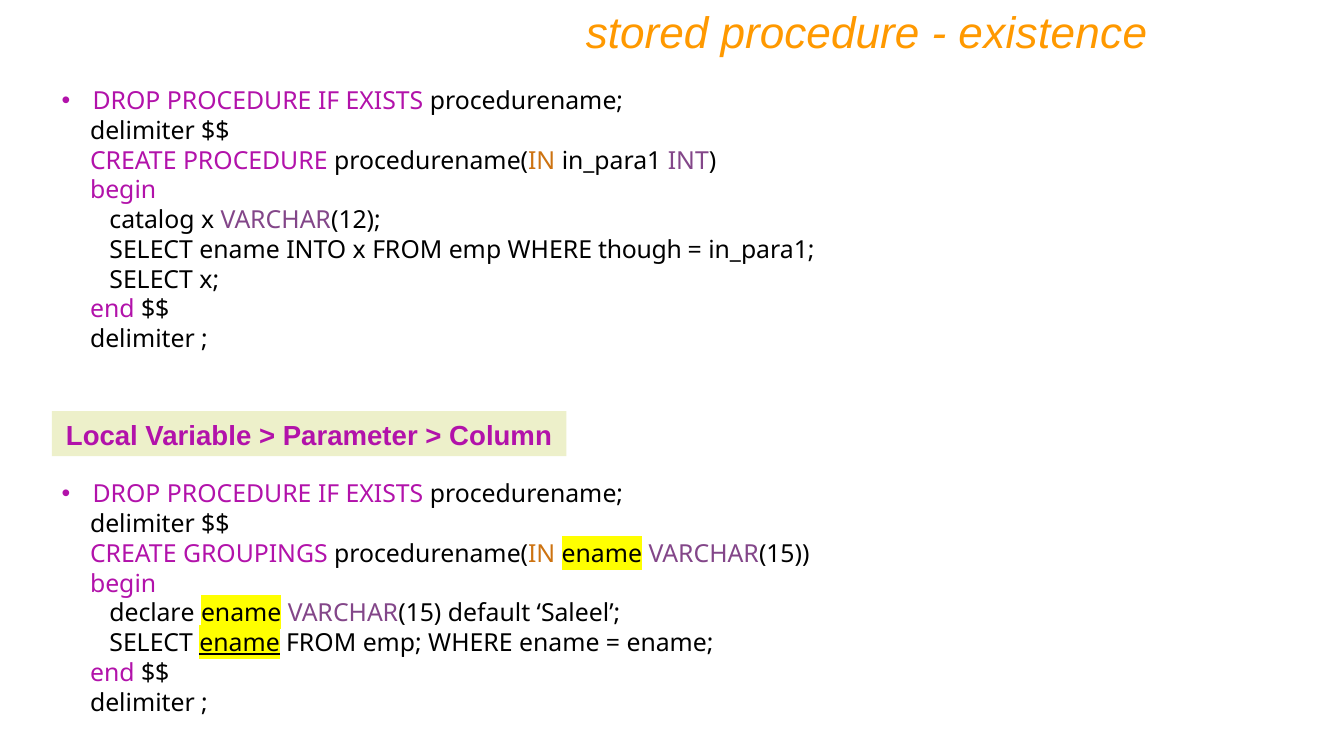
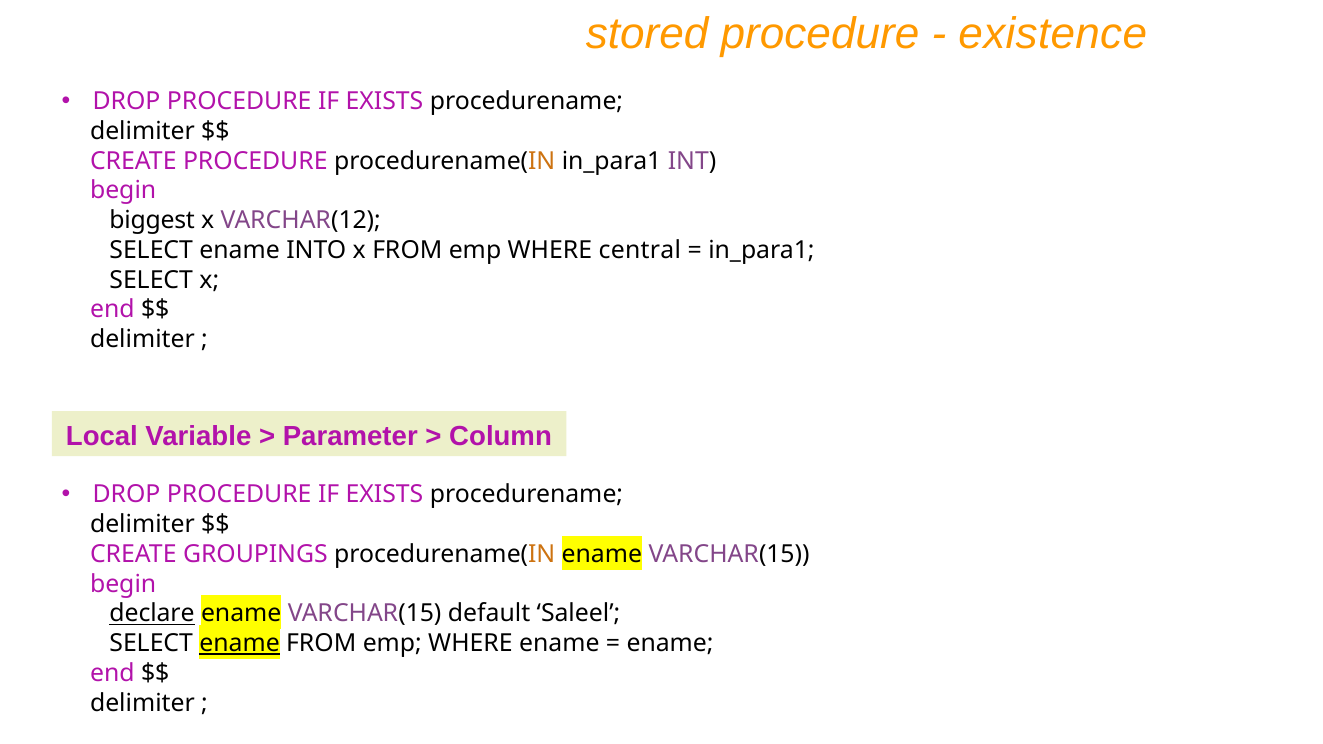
catalog: catalog -> biggest
though: though -> central
declare underline: none -> present
